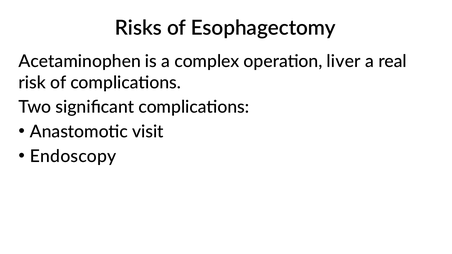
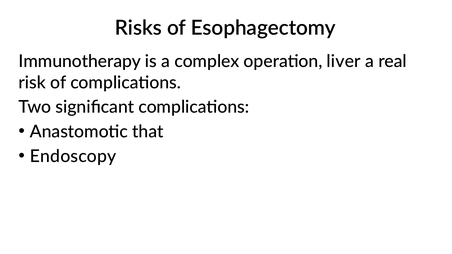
Acetaminophen: Acetaminophen -> Immunotherapy
visit: visit -> that
